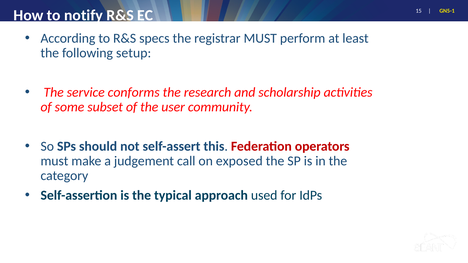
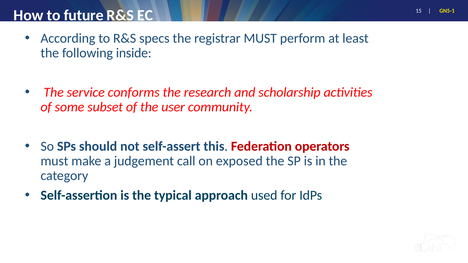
notify: notify -> future
setup: setup -> inside
